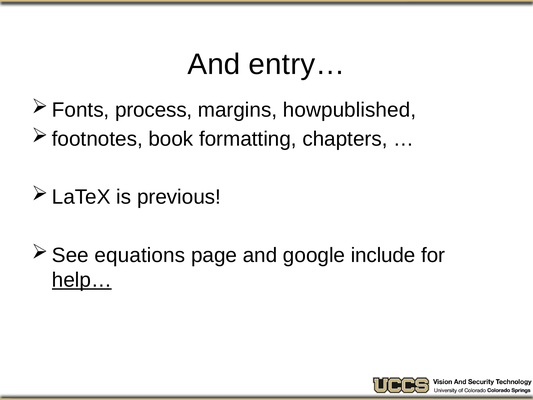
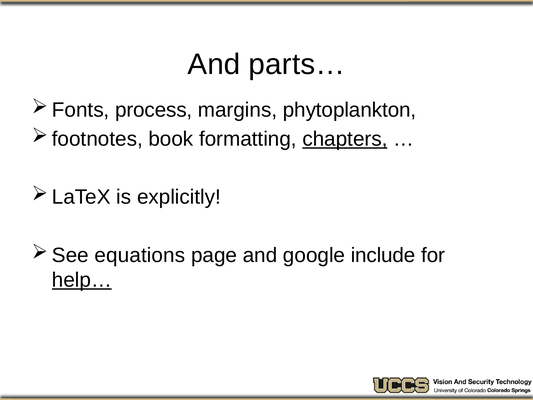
entry…: entry… -> parts…
howpublished: howpublished -> phytoplankton
chapters underline: none -> present
previous: previous -> explicitly
